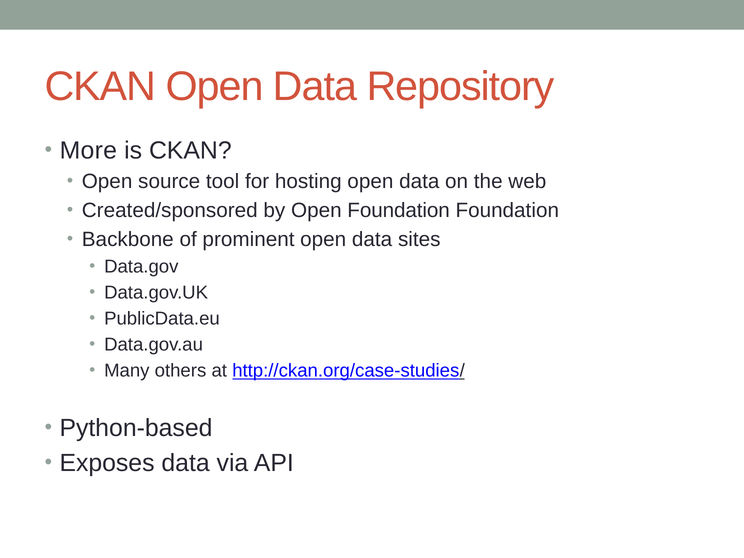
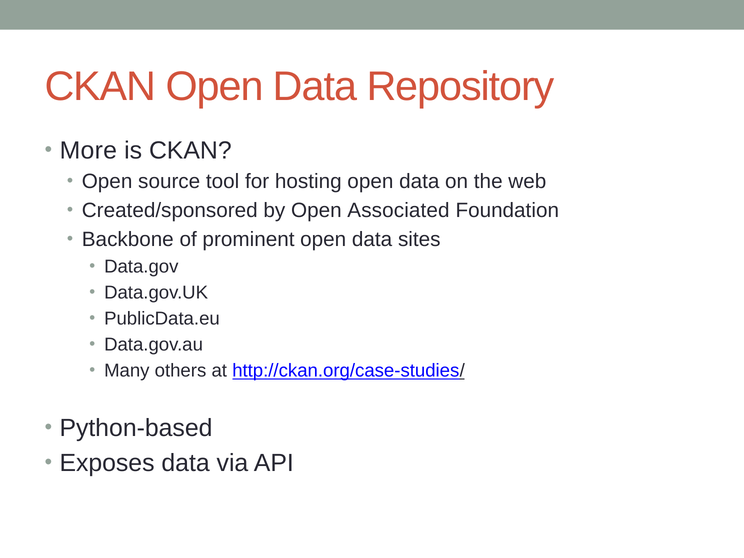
Open Foundation: Foundation -> Associated
